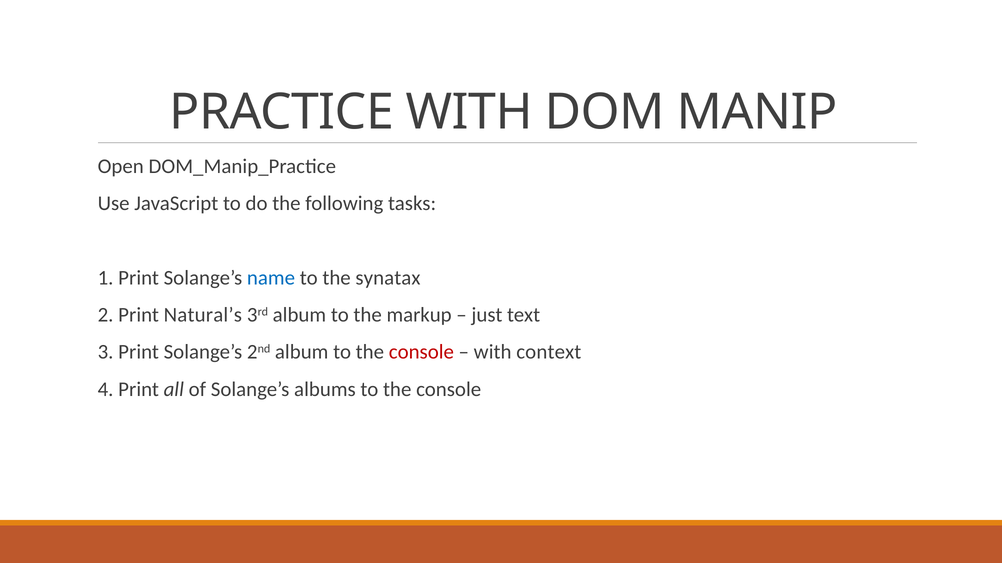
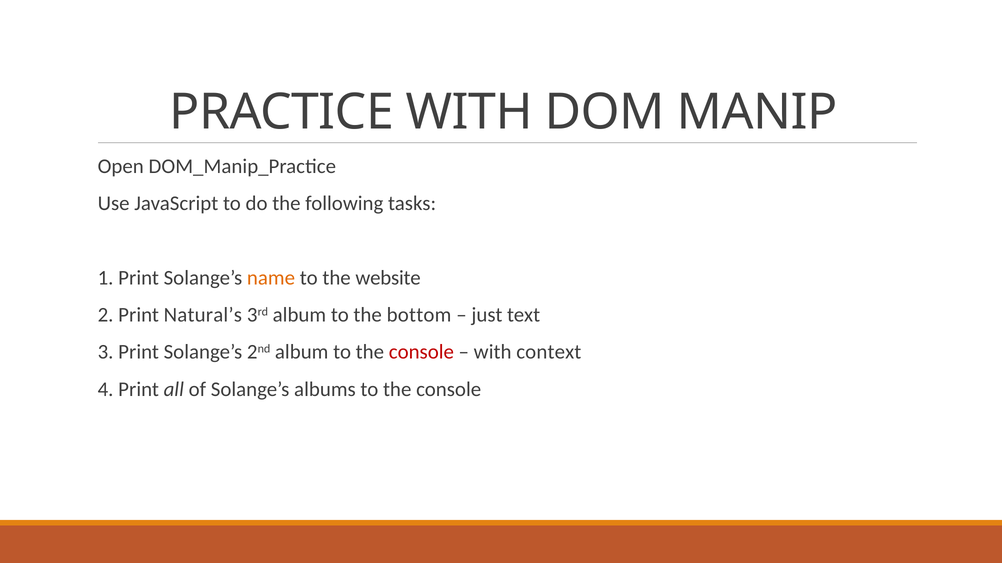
name colour: blue -> orange
synatax: synatax -> website
markup: markup -> bottom
